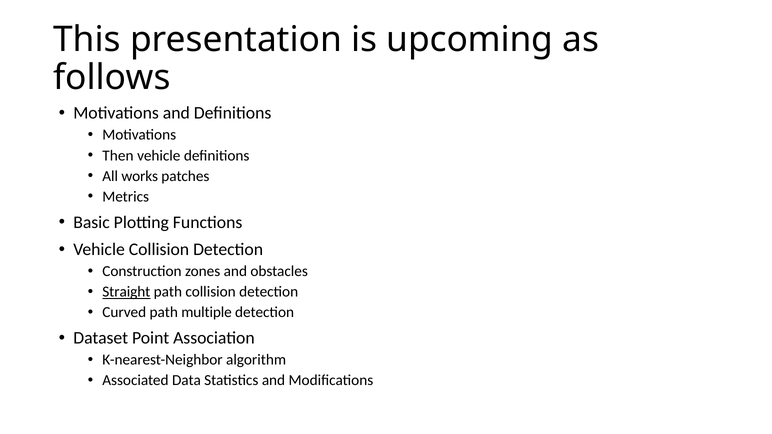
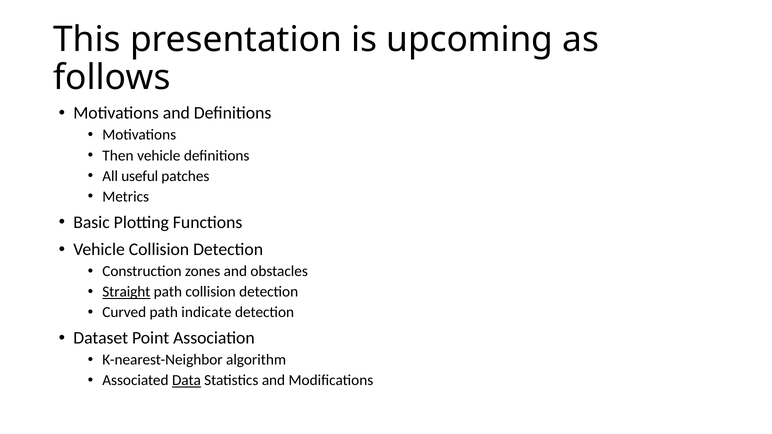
works: works -> useful
multiple: multiple -> indicate
Data underline: none -> present
